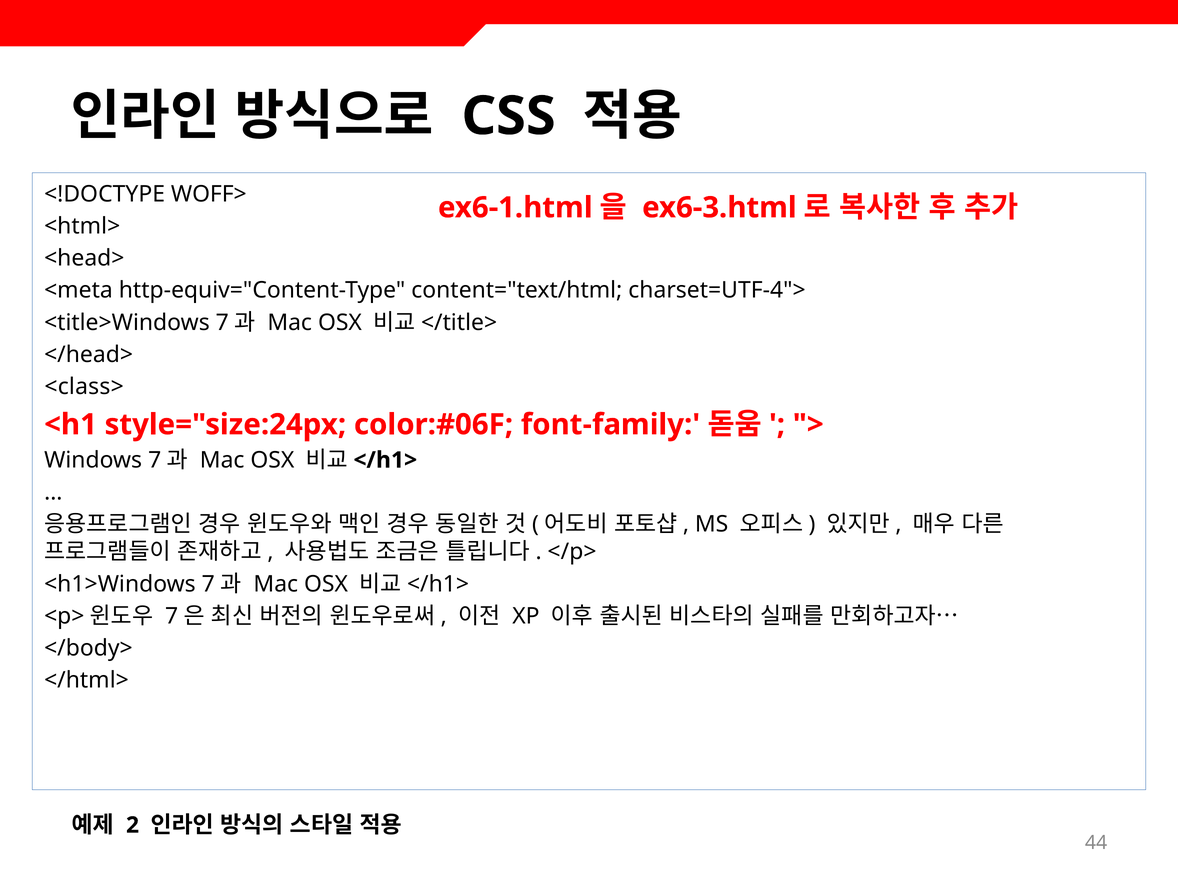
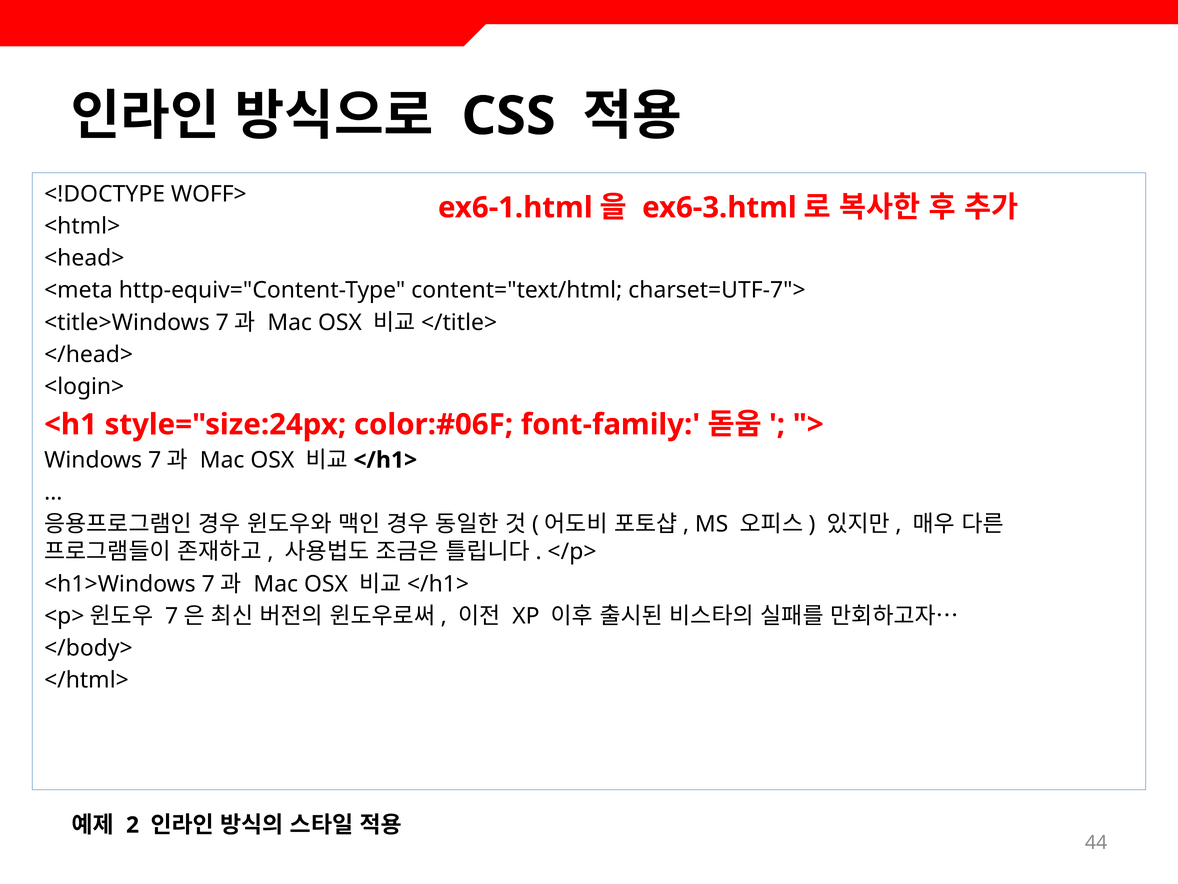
charset=UTF-4">: charset=UTF-4"> -> charset=UTF-7">
<class>: <class> -> <login>
